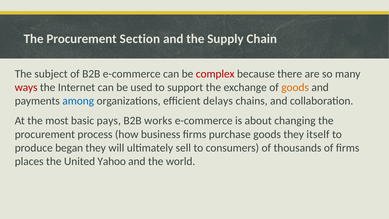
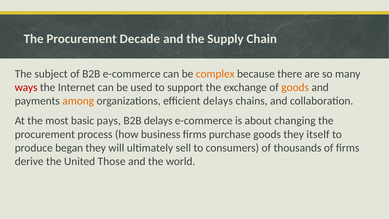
Section: Section -> Decade
complex colour: red -> orange
among colour: blue -> orange
B2B works: works -> delays
places: places -> derive
Yahoo: Yahoo -> Those
